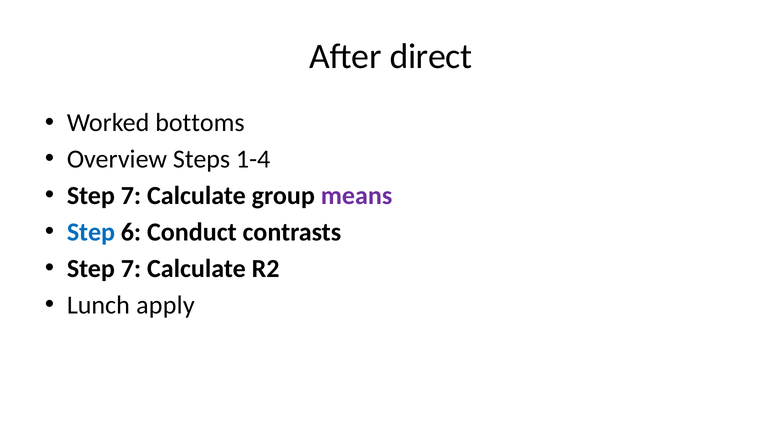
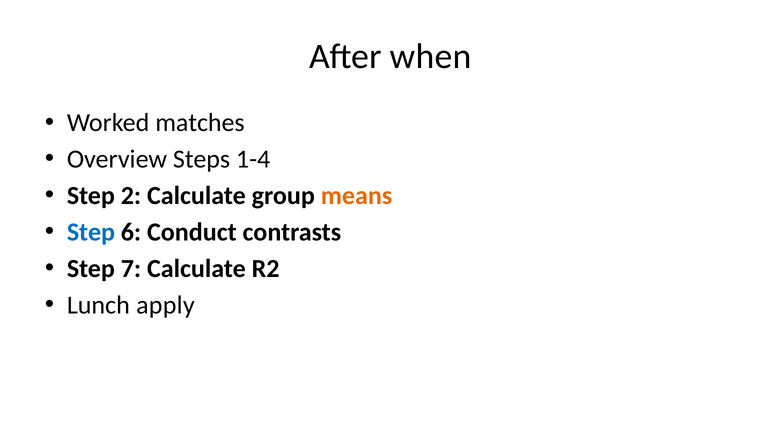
direct: direct -> when
bottoms: bottoms -> matches
7 at (131, 196): 7 -> 2
means colour: purple -> orange
